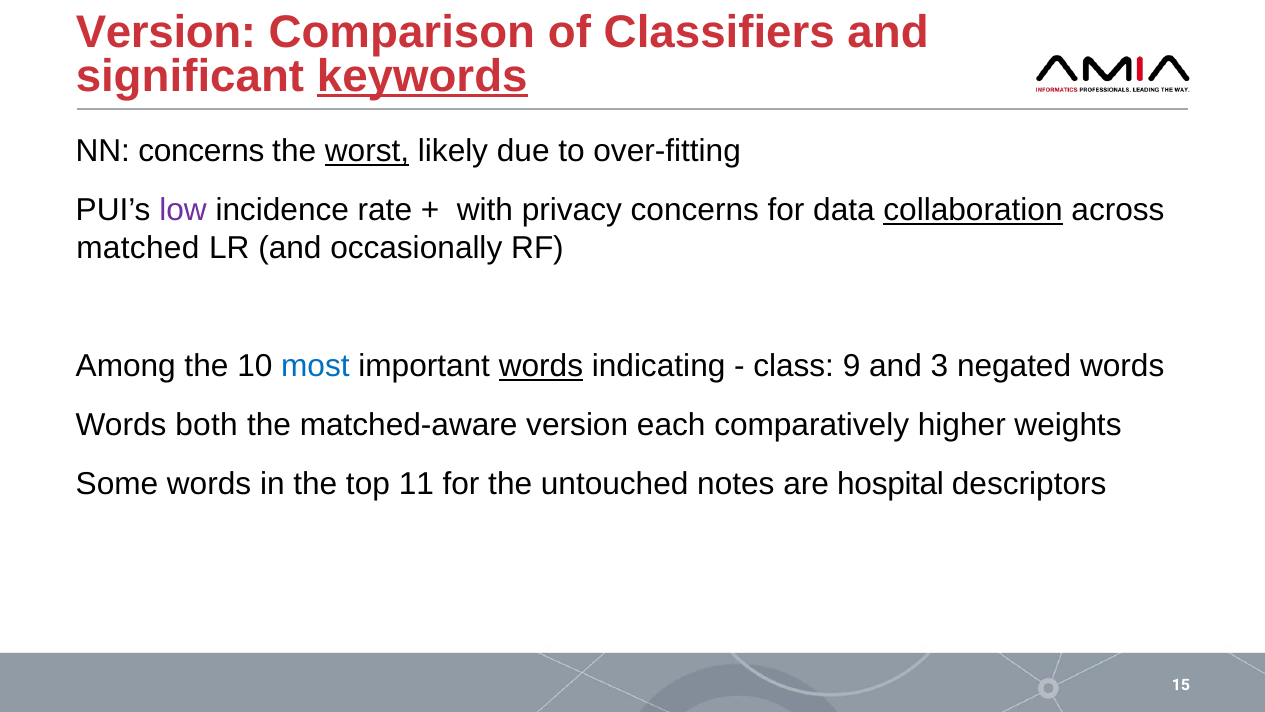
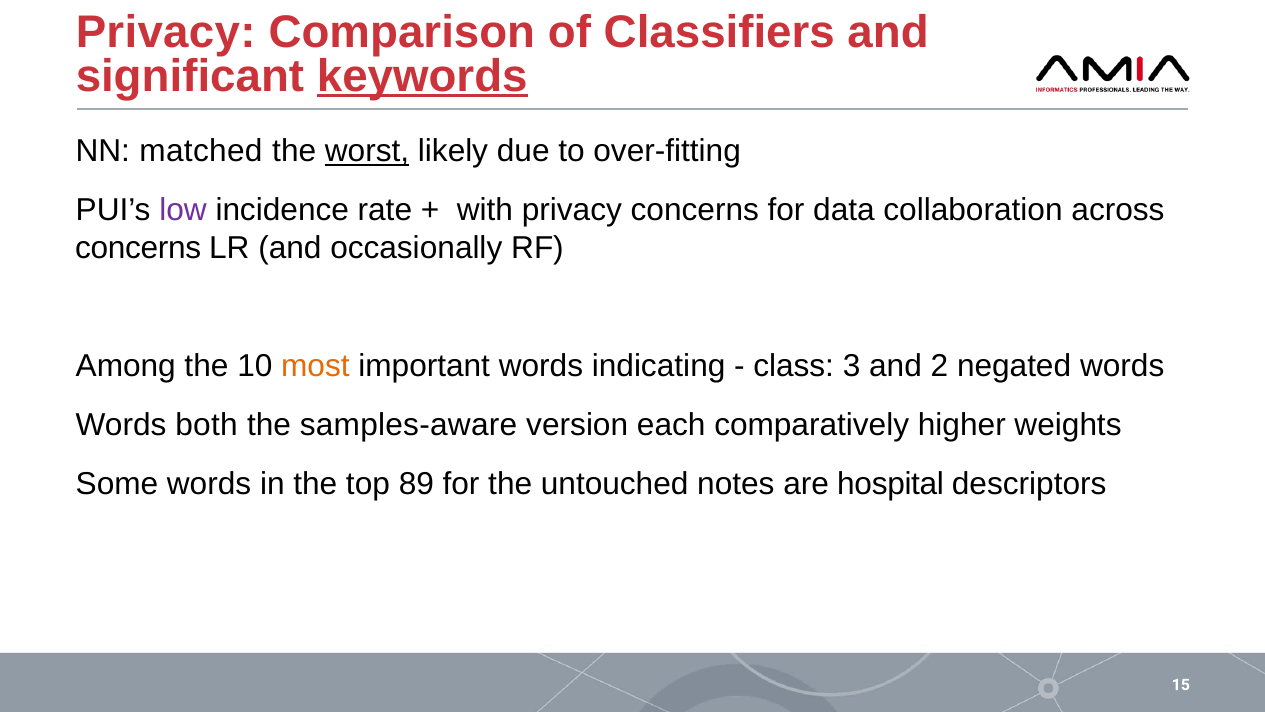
Version at (166, 32): Version -> Privacy
NN concerns: concerns -> matched
collaboration underline: present -> none
matched at (138, 248): matched -> concerns
most colour: blue -> orange
words at (541, 366) underline: present -> none
9: 9 -> 3
3: 3 -> 2
matched-aware: matched-aware -> samples-aware
11: 11 -> 89
